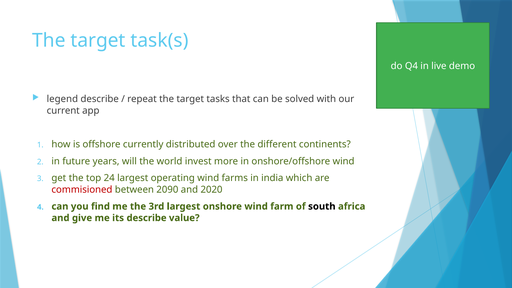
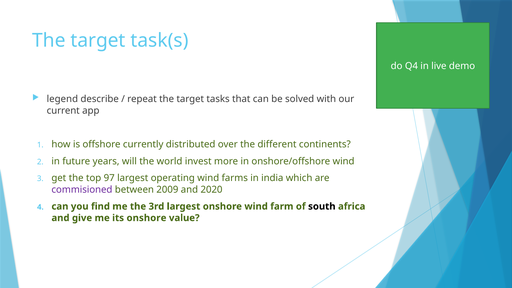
24: 24 -> 97
commisioned colour: red -> purple
2090: 2090 -> 2009
its describe: describe -> onshore
